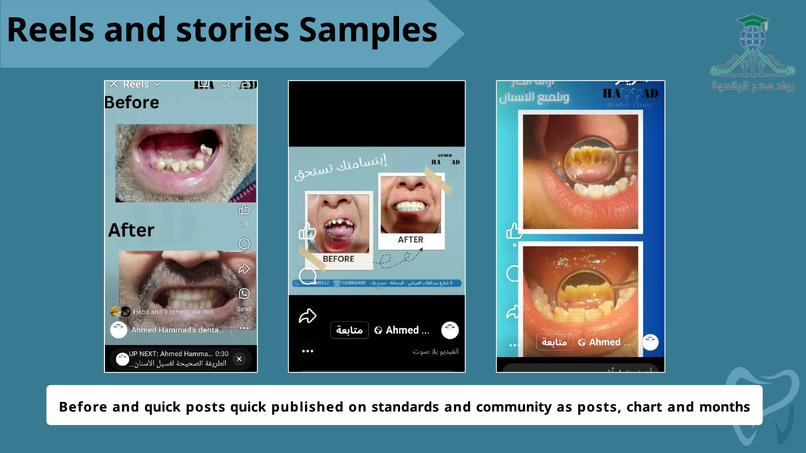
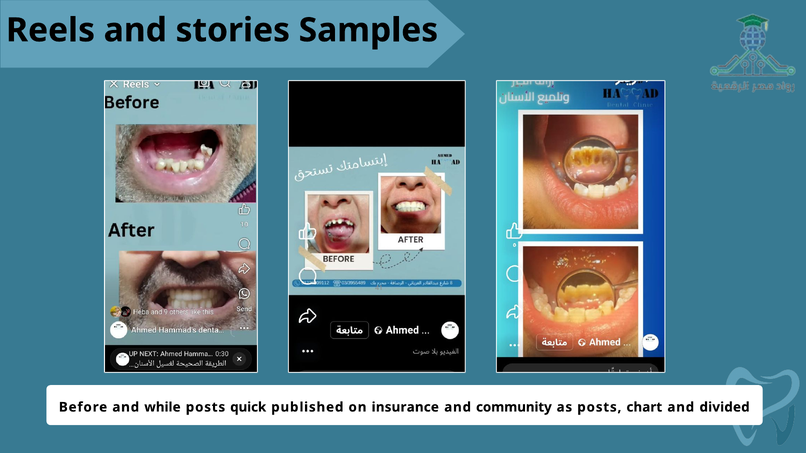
and quick: quick -> while
standards: standards -> insurance
months: months -> divided
